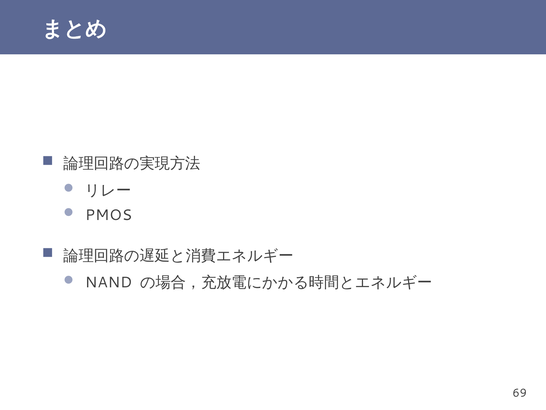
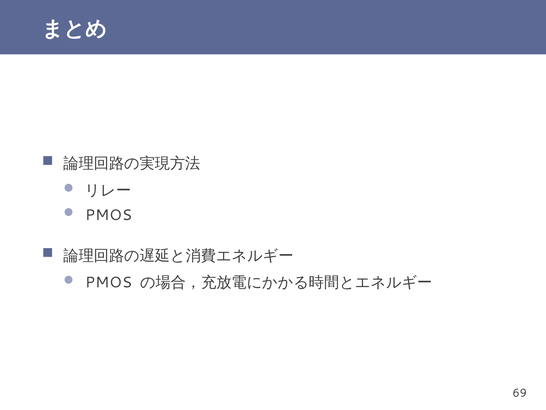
NAND at (109, 282): NAND -> PMOS
